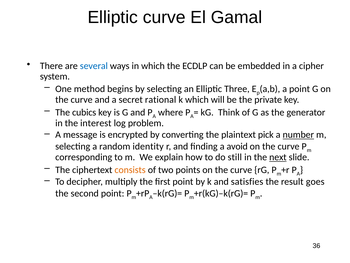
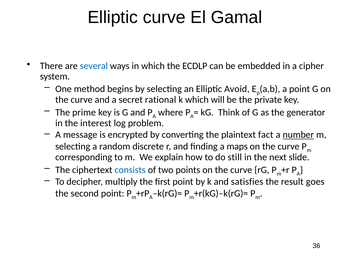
Three: Three -> Avoid
cubics: cubics -> prime
pick: pick -> fact
identity: identity -> discrete
avoid: avoid -> maps
next underline: present -> none
consists colour: orange -> blue
